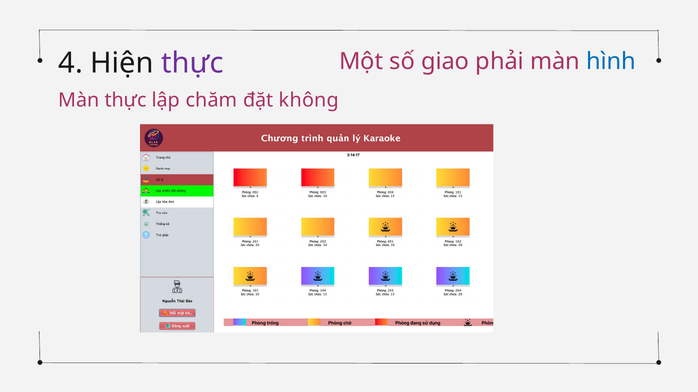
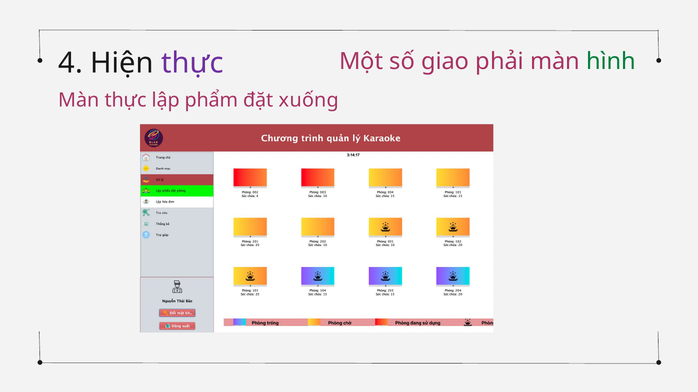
hình colour: blue -> green
chăm: chăm -> phẩm
không: không -> xuống
